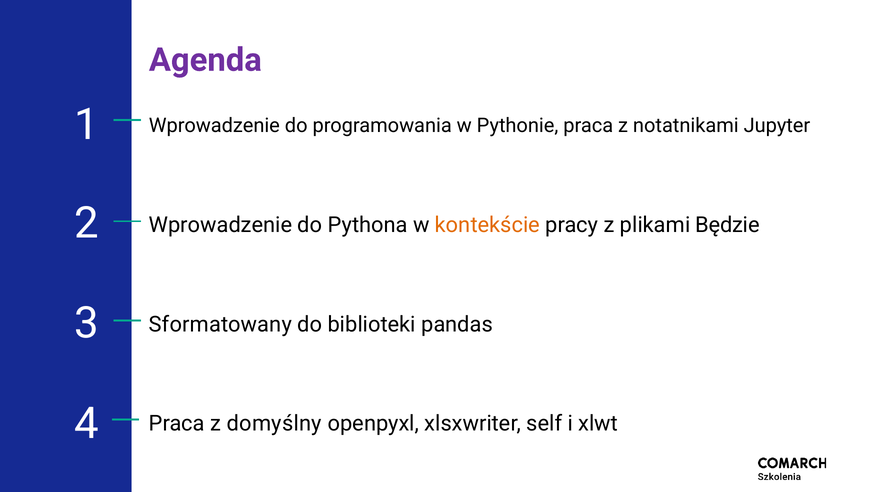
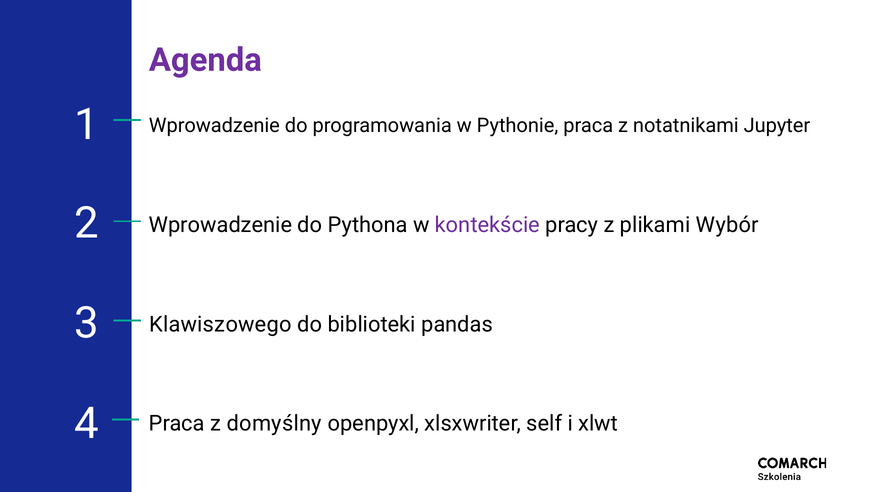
kontekście colour: orange -> purple
Będzie: Będzie -> Wybór
Sformatowany: Sformatowany -> Klawiszowego
